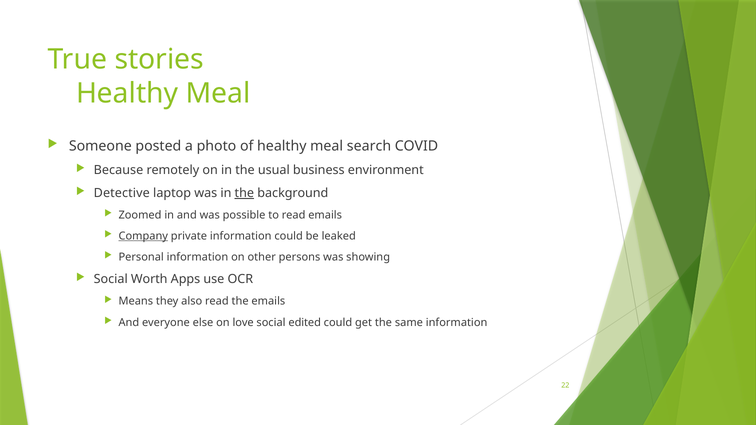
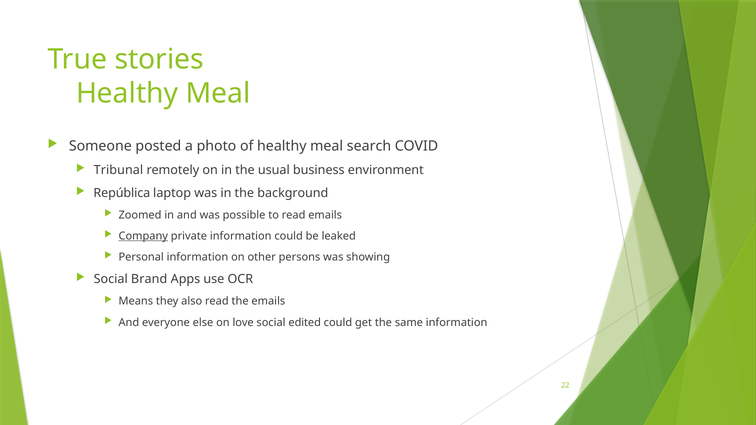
Because: Because -> Tribunal
Detective: Detective -> República
the at (244, 193) underline: present -> none
Worth: Worth -> Brand
